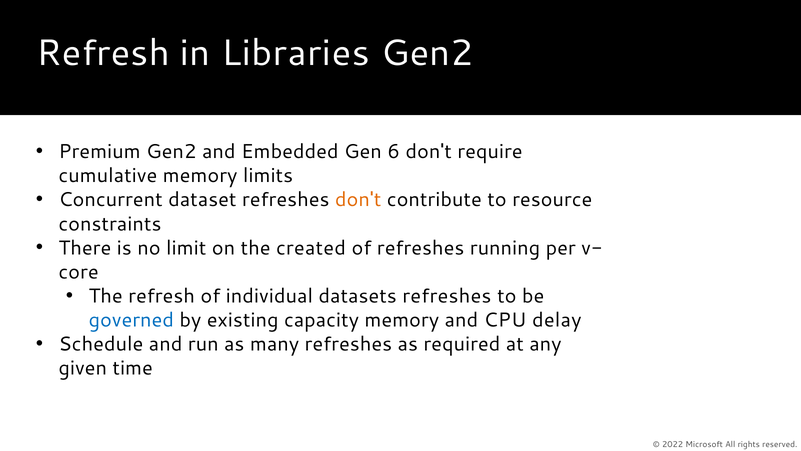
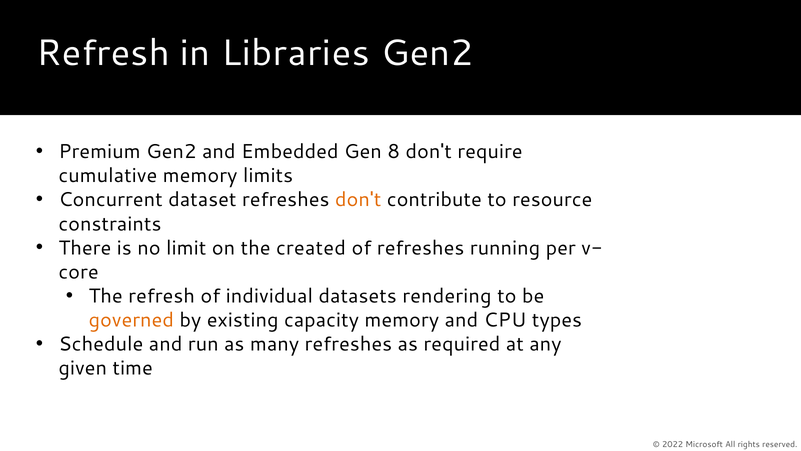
6: 6 -> 8
datasets refreshes: refreshes -> rendering
governed colour: blue -> orange
delay: delay -> types
